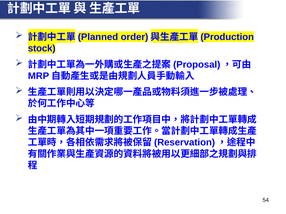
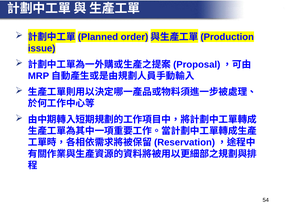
stock: stock -> issue
